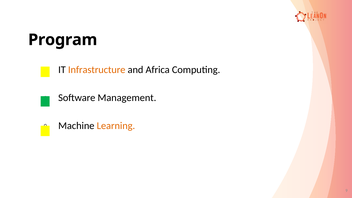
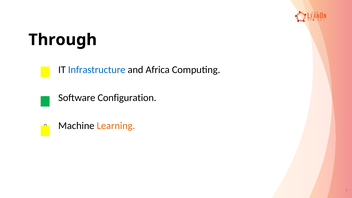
Program: Program -> Through
Infrastructure colour: orange -> blue
Management: Management -> Configuration
